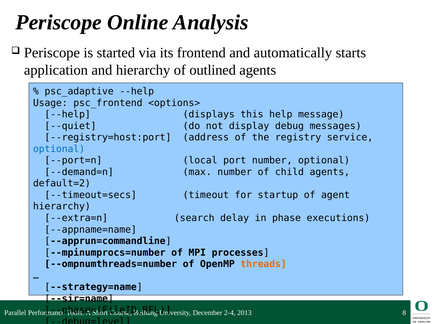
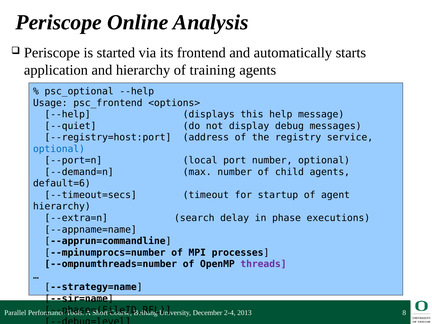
outlined: outlined -> training
psc_adaptive: psc_adaptive -> psc_optional
default=2: default=2 -> default=6
threads colour: orange -> purple
